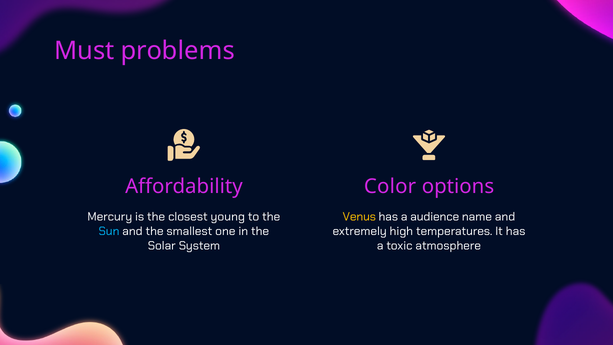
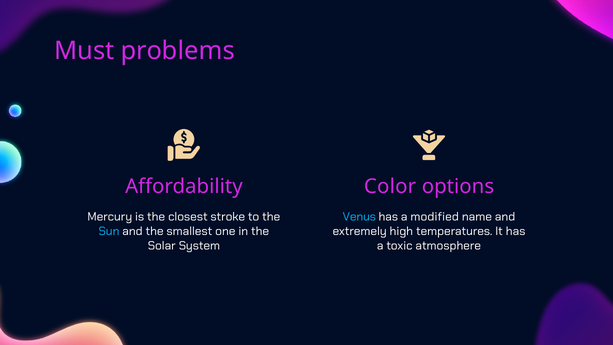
young: young -> stroke
Venus colour: yellow -> light blue
audience: audience -> modified
